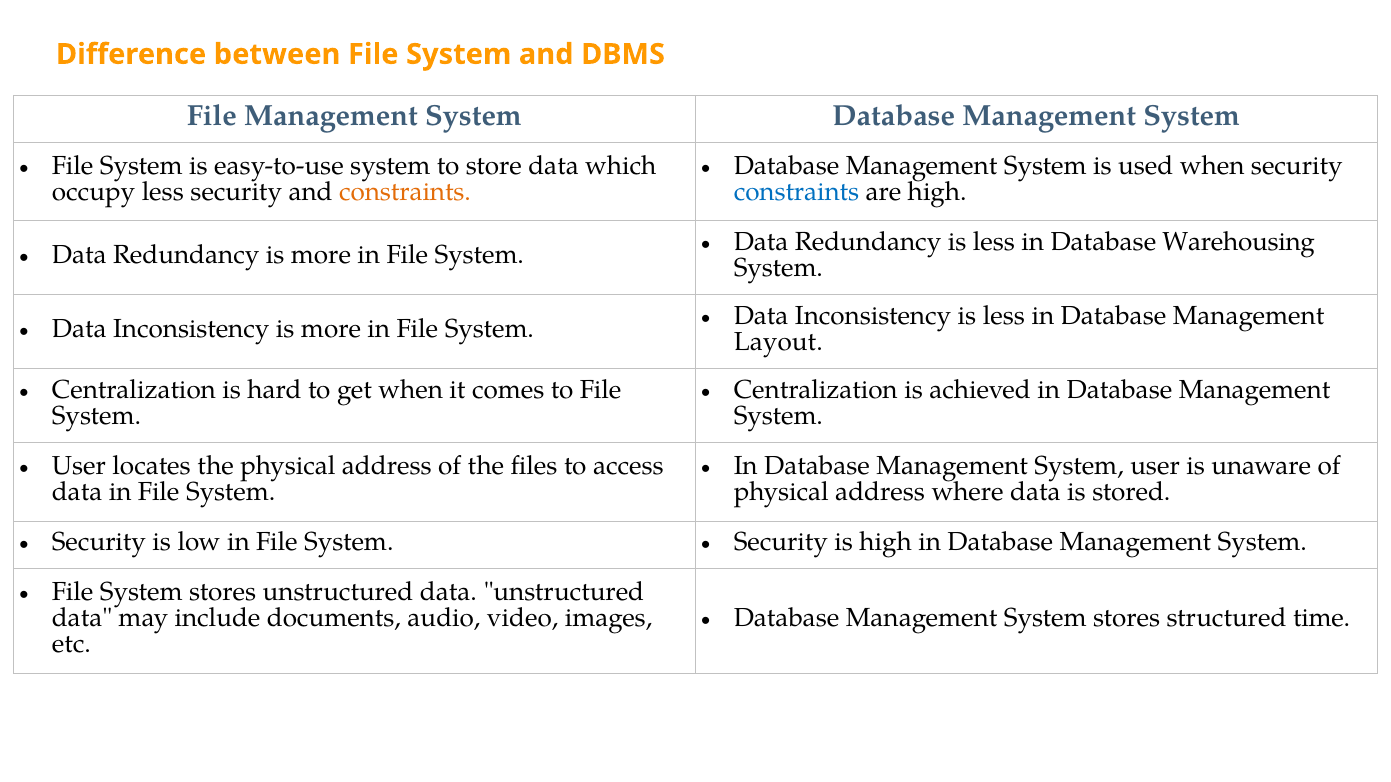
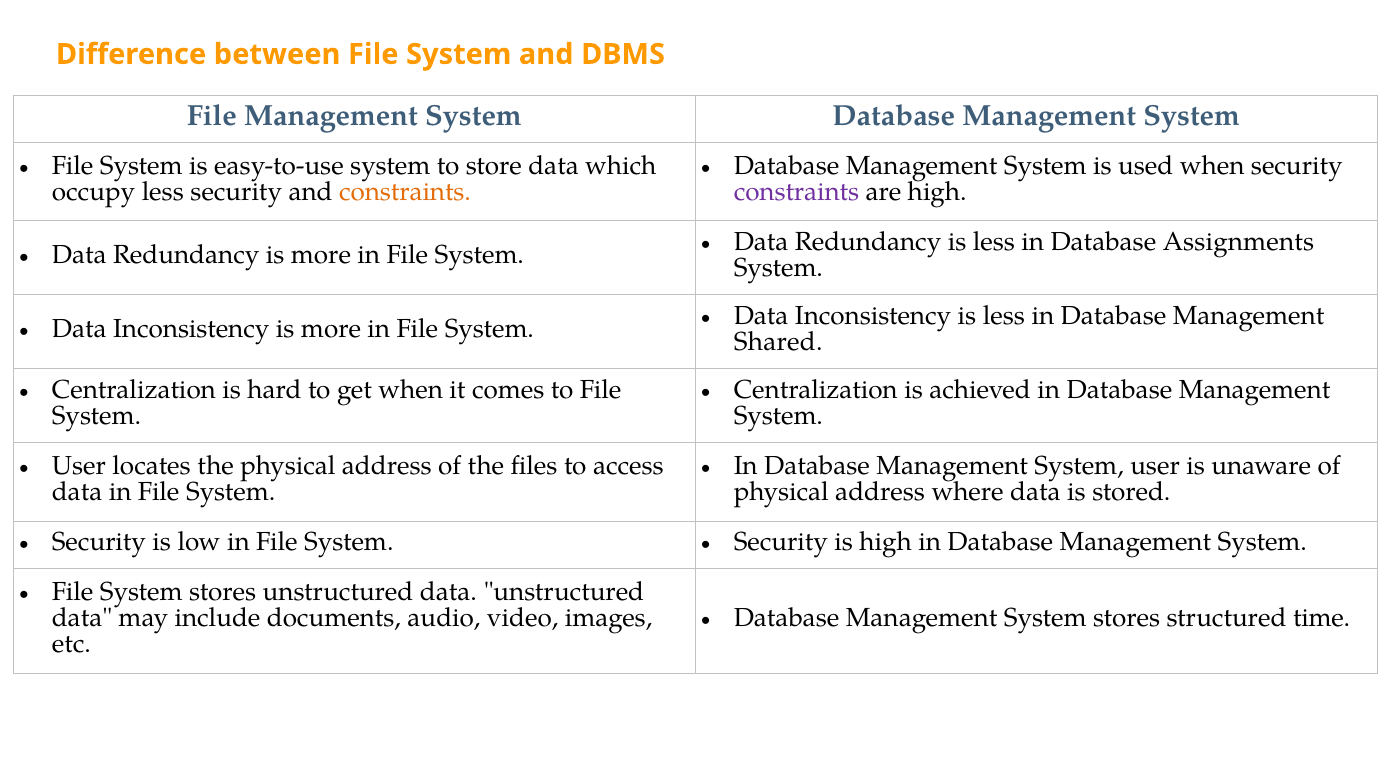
constraints at (796, 192) colour: blue -> purple
Warehousing: Warehousing -> Assignments
Layout: Layout -> Shared
